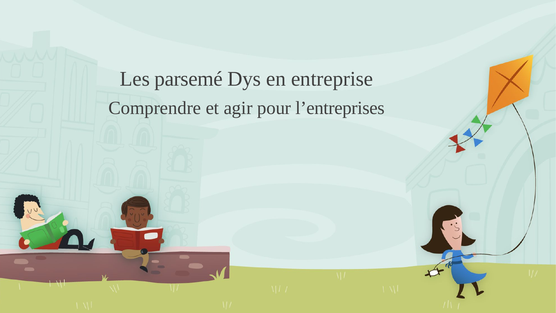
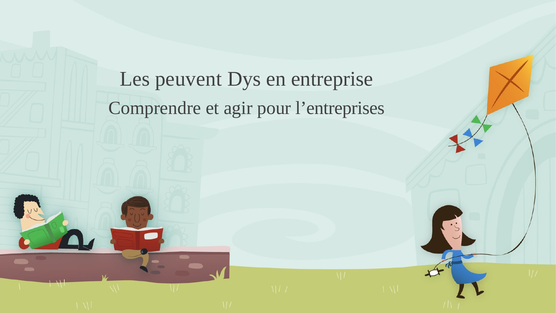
parsemé: parsemé -> peuvent
